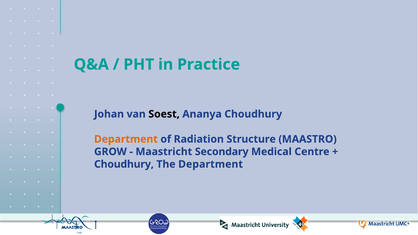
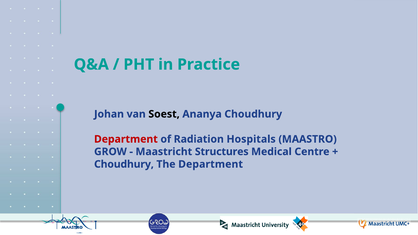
Department at (126, 139) colour: orange -> red
Structure: Structure -> Hospitals
Secondary: Secondary -> Structures
